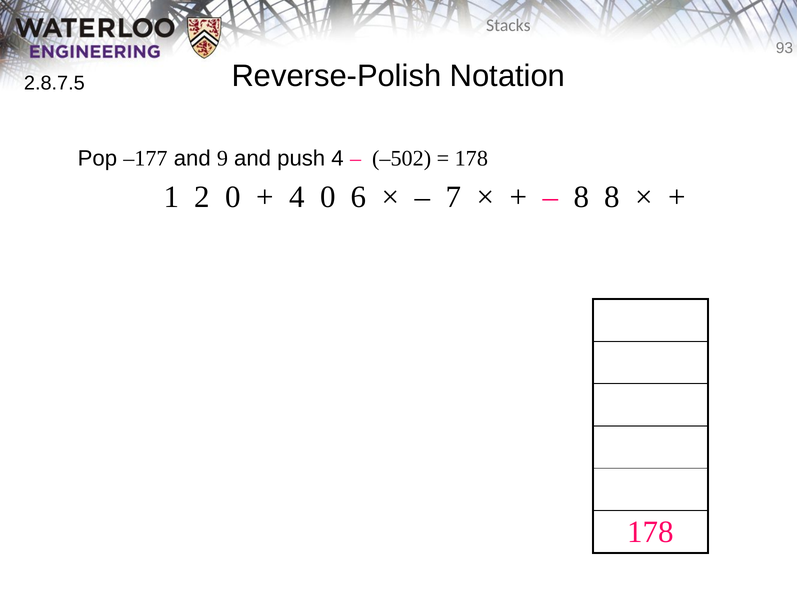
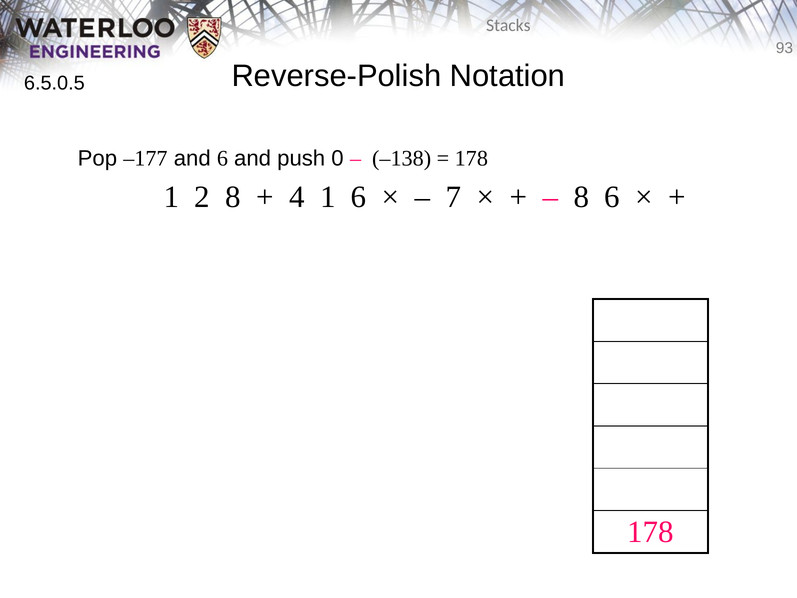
2.8.7.5: 2.8.7.5 -> 6.5.0.5
and 9: 9 -> 6
push 4: 4 -> 0
–502: –502 -> –138
2 0: 0 -> 8
4 0: 0 -> 1
8 8: 8 -> 6
